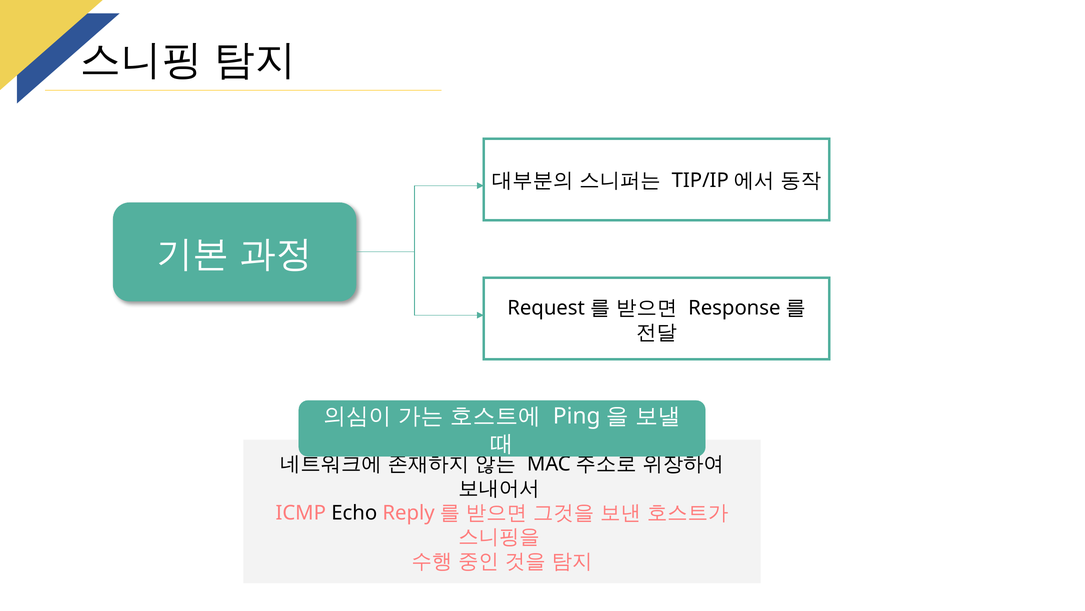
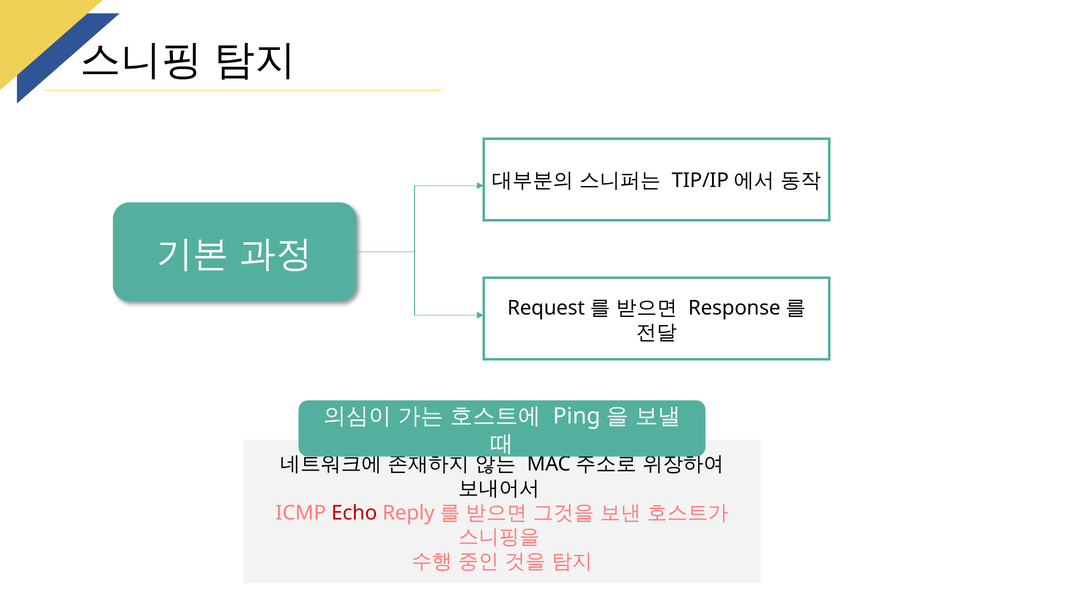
Echo colour: black -> red
